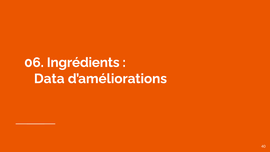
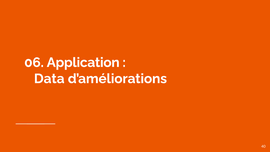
Ingrédients: Ingrédients -> Application
